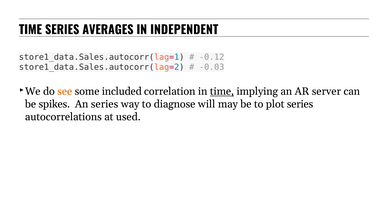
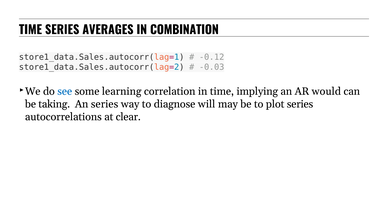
INDEPENDENT: INDEPENDENT -> COMBINATION
see colour: orange -> blue
included: included -> learning
time at (222, 91) underline: present -> none
server: server -> would
spikes: spikes -> taking
used: used -> clear
